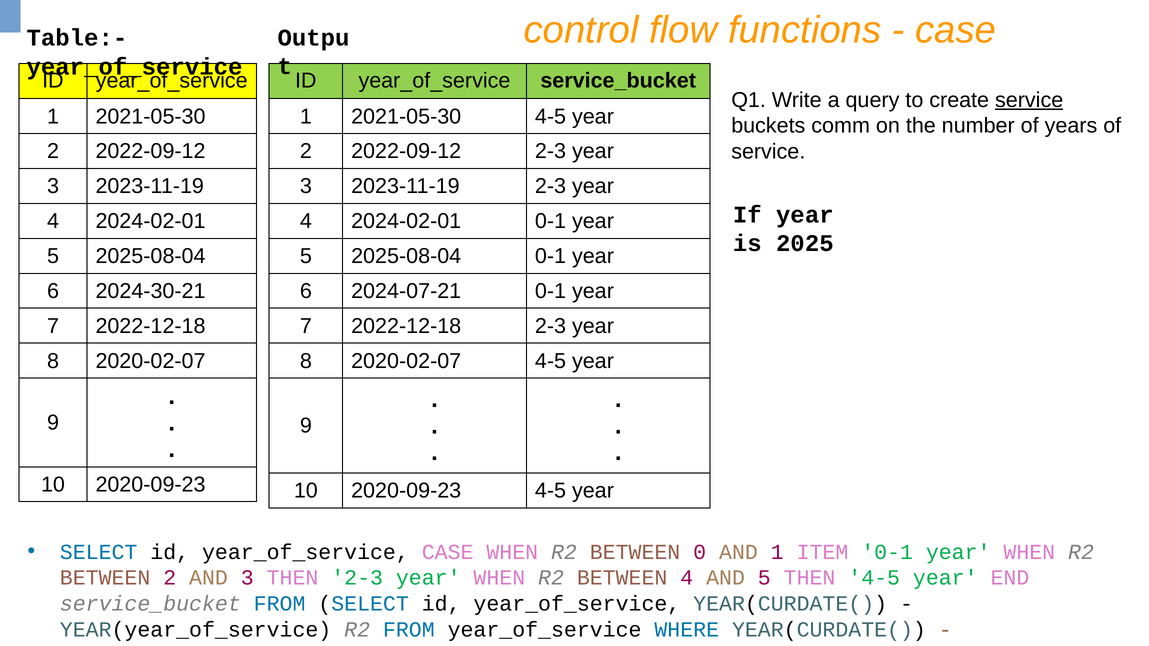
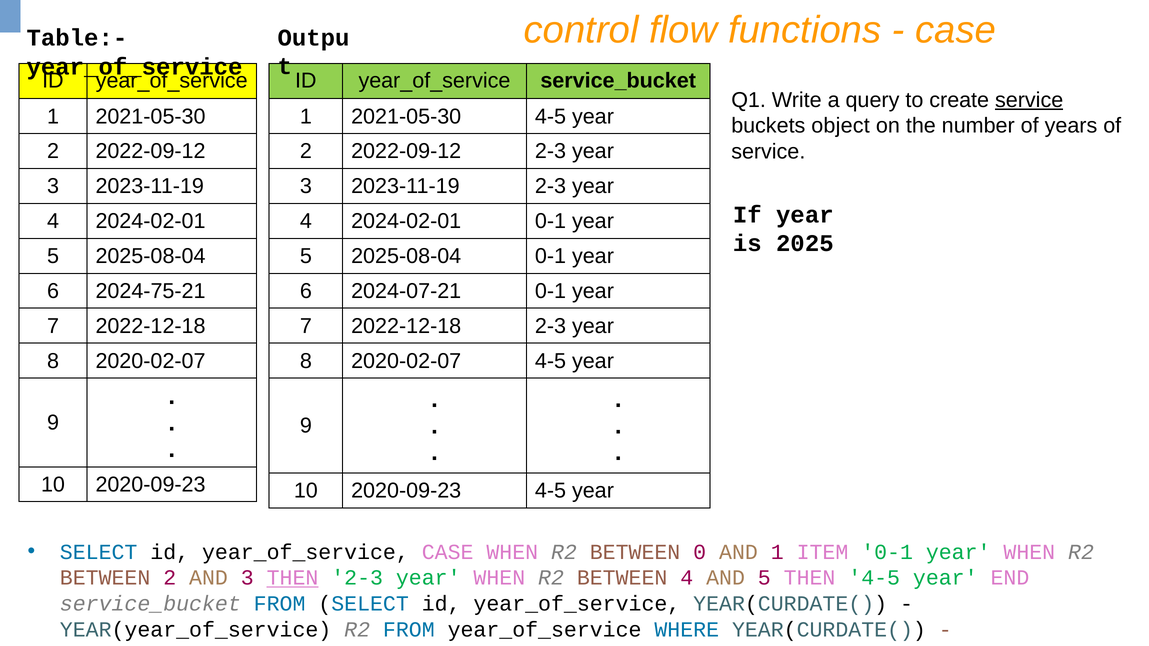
comm: comm -> object
2024-30-21: 2024-30-21 -> 2024-75-21
THEN at (293, 578) underline: none -> present
